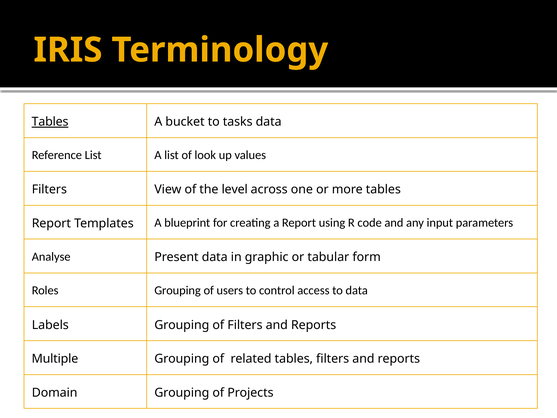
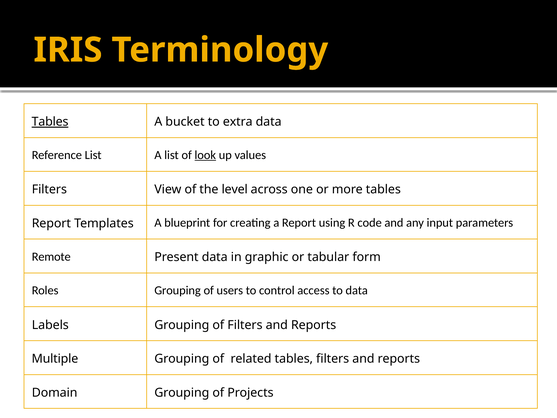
tasks: tasks -> extra
look underline: none -> present
Analyse: Analyse -> Remote
